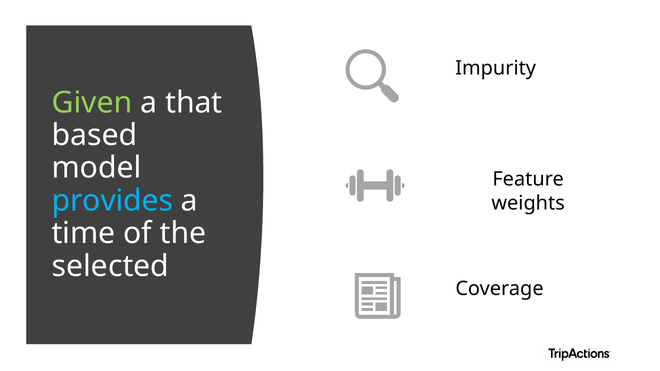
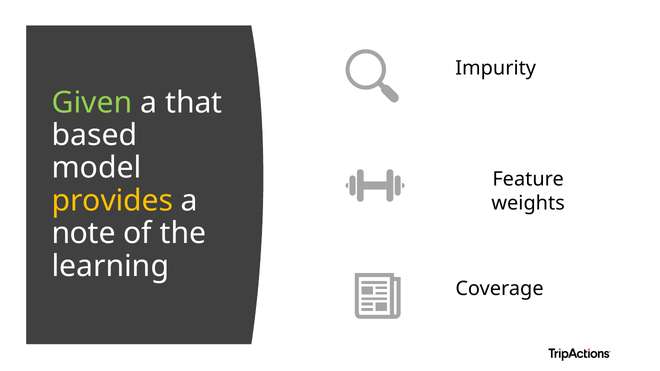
provides colour: light blue -> yellow
time: time -> note
selected: selected -> learning
